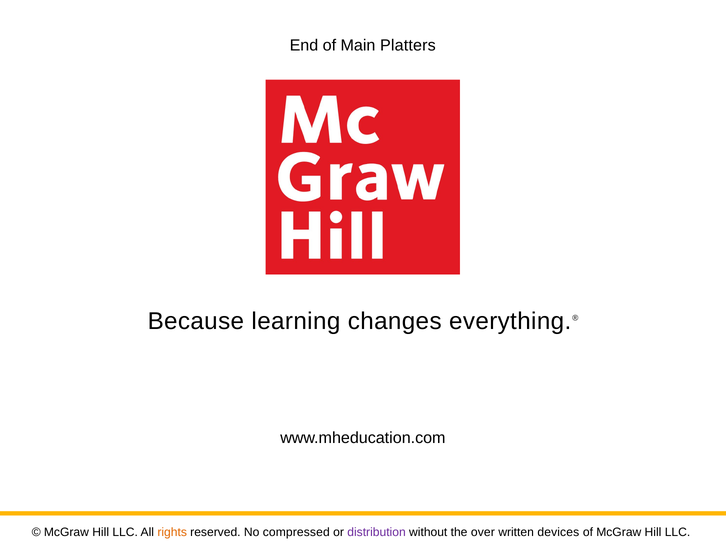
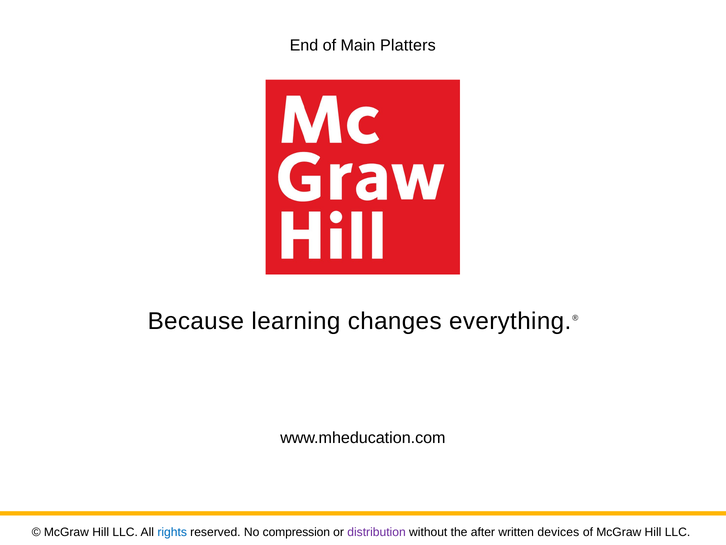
rights colour: orange -> blue
compressed: compressed -> compression
over: over -> after
